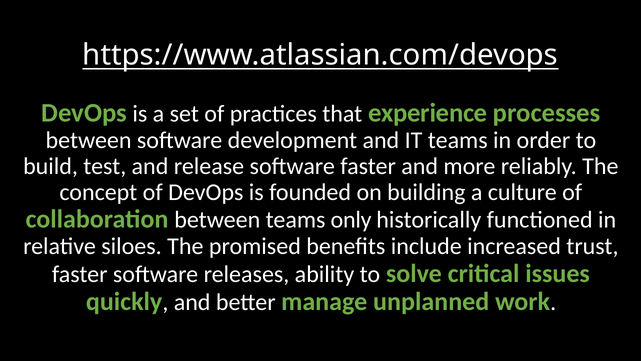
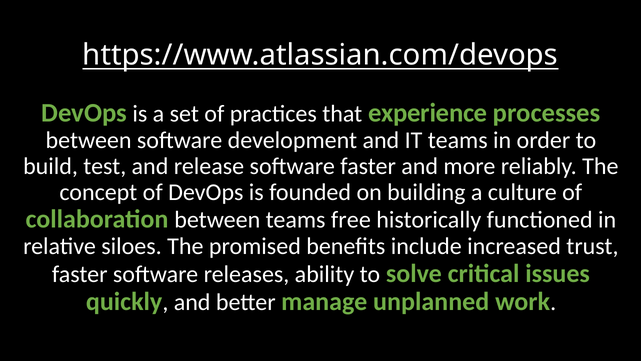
only: only -> free
